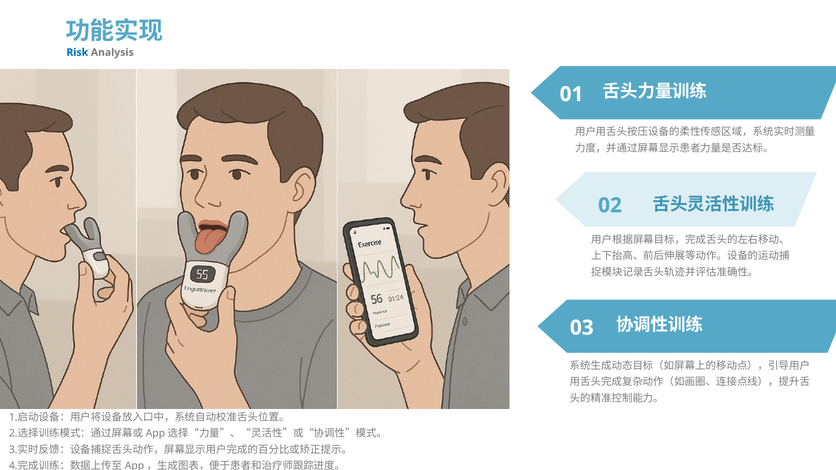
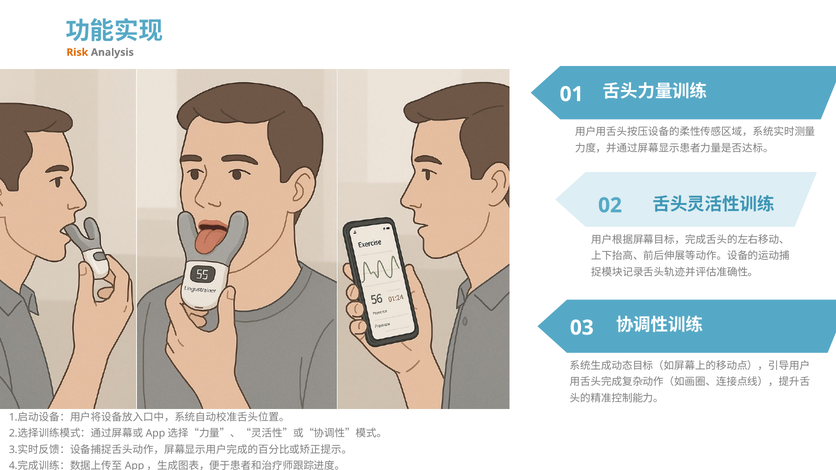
Risk colour: blue -> orange
